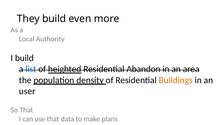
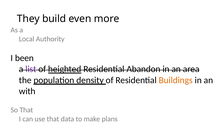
I build: build -> been
list colour: blue -> purple
user: user -> with
